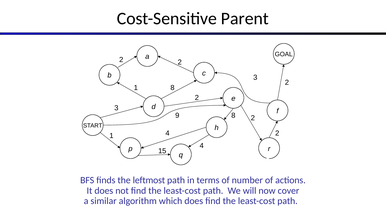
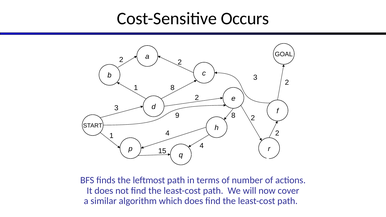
Parent: Parent -> Occurs
